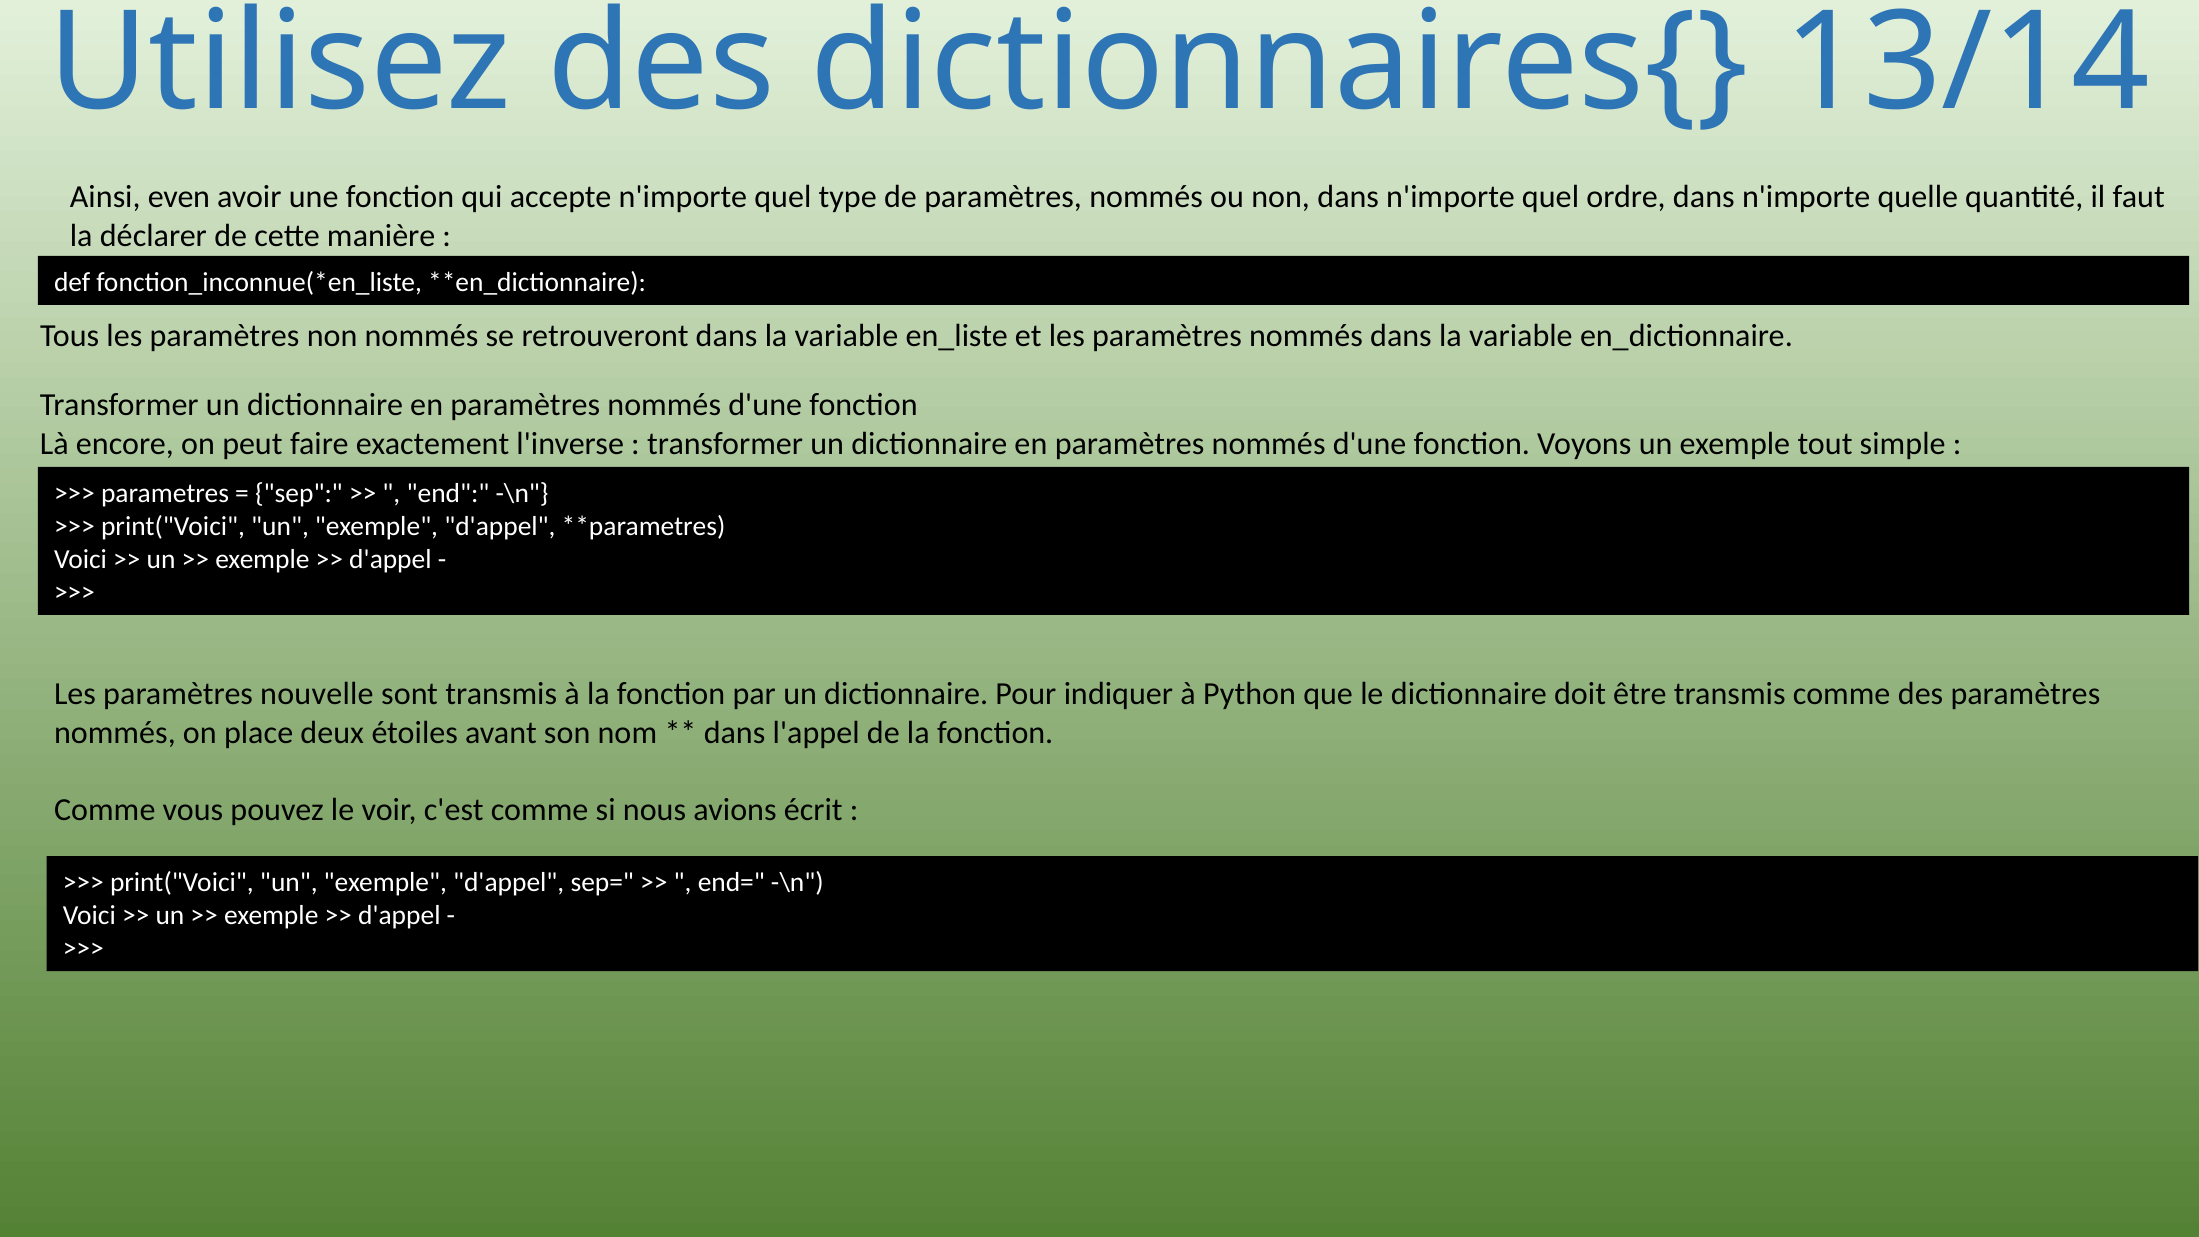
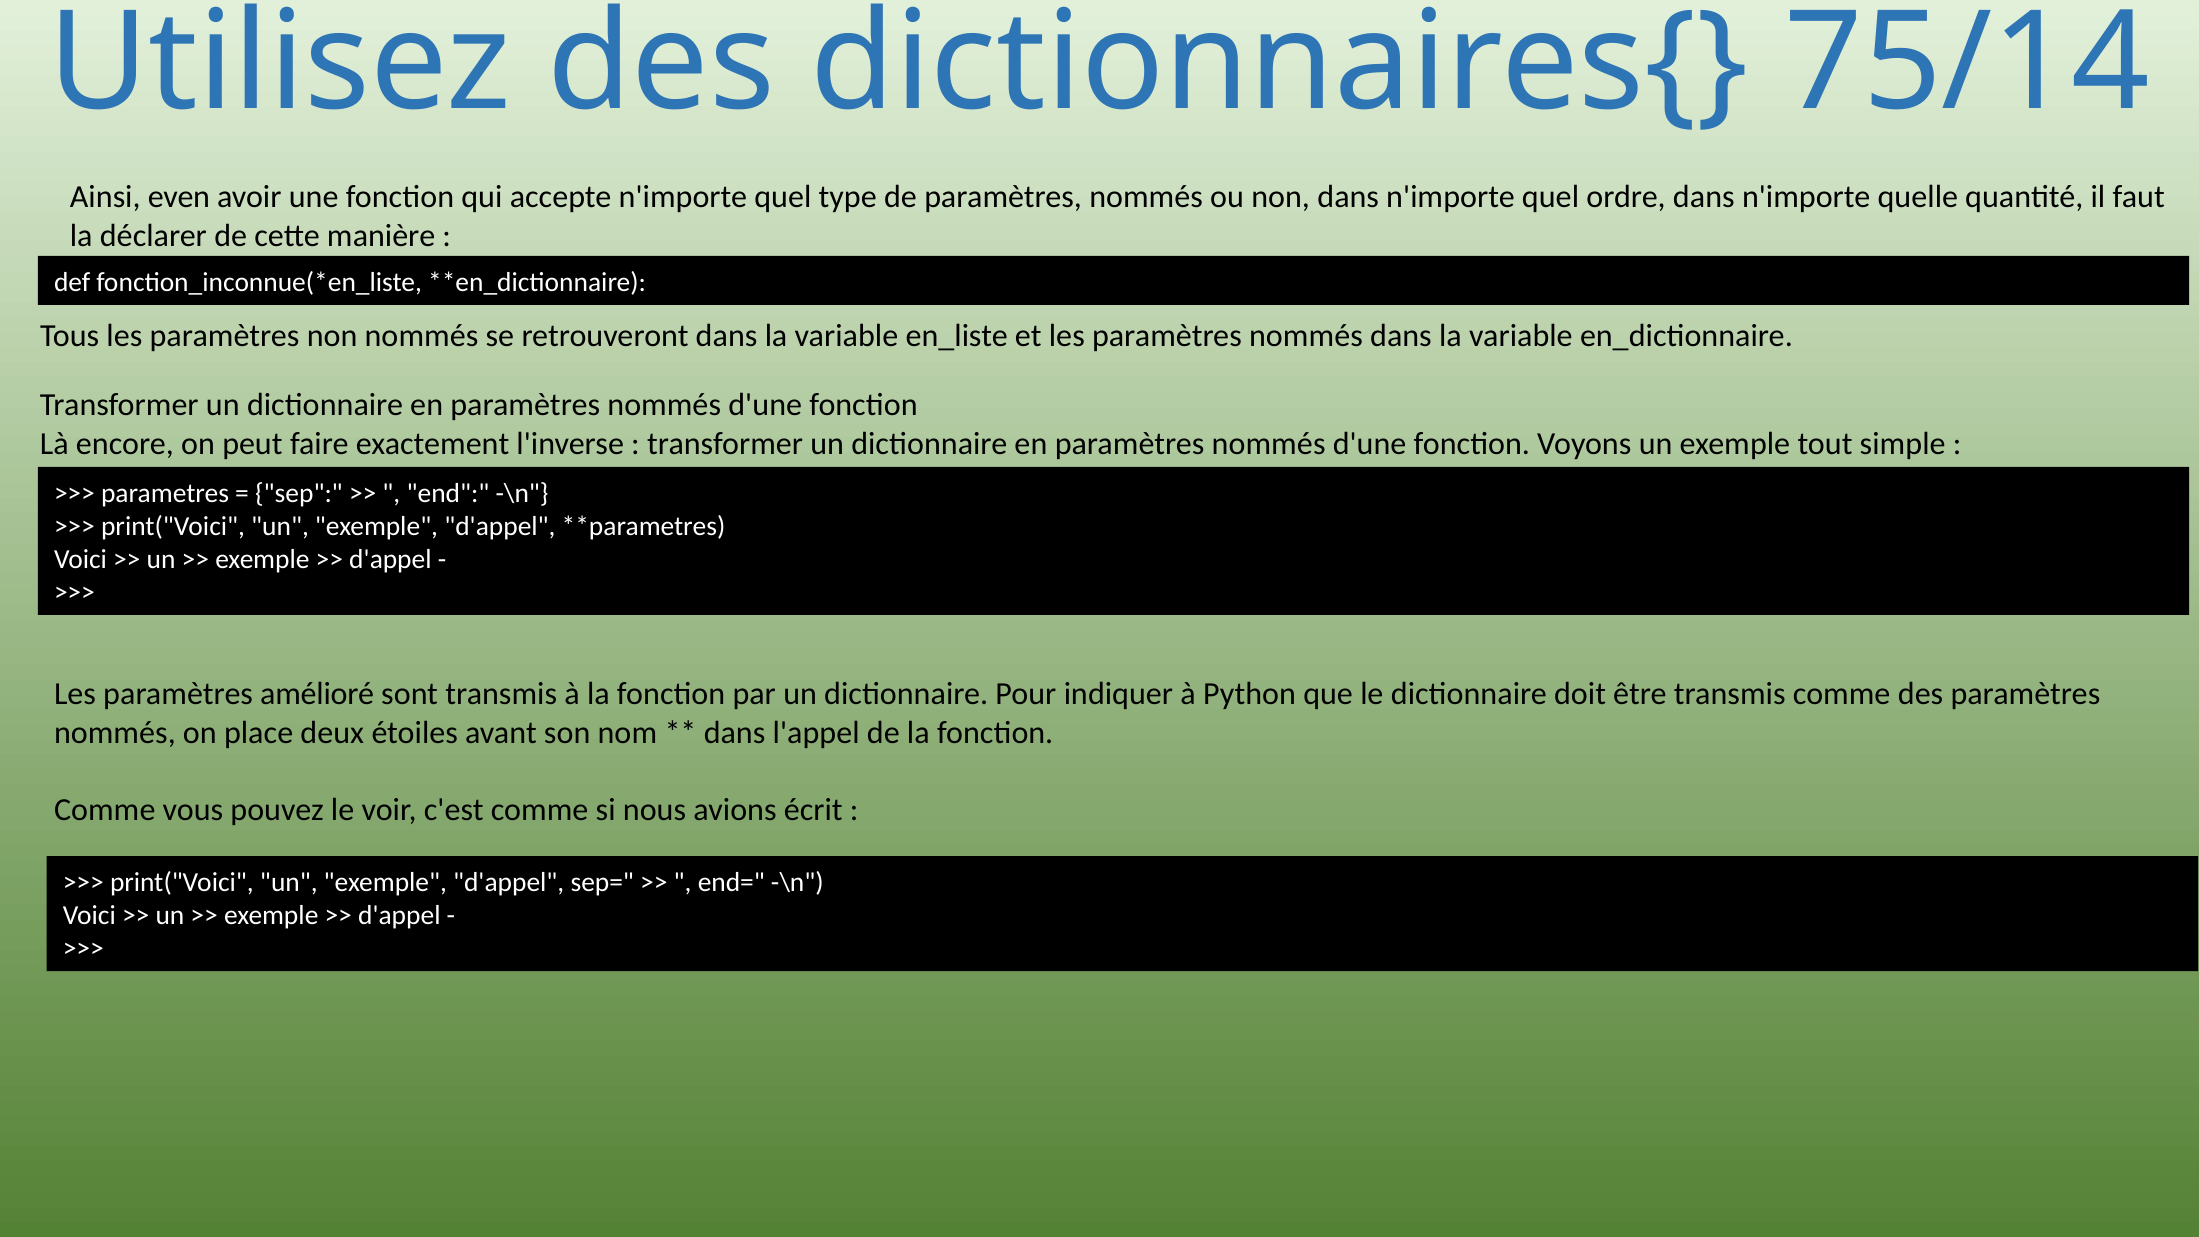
13/14: 13/14 -> 75/14
nouvelle: nouvelle -> amélioré
